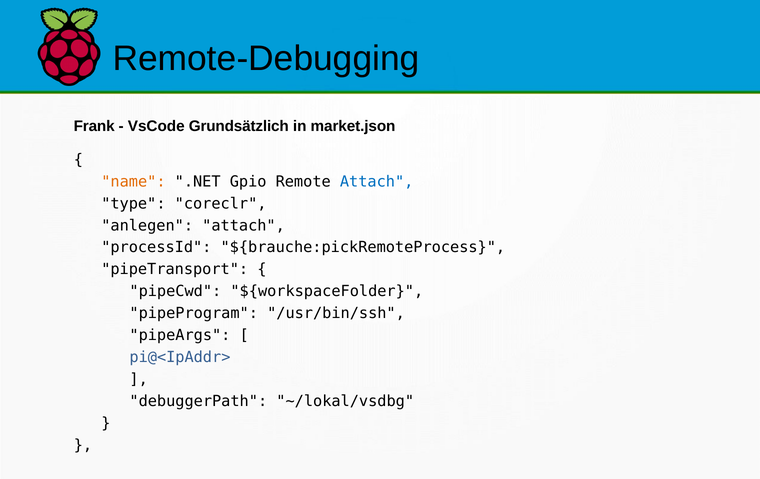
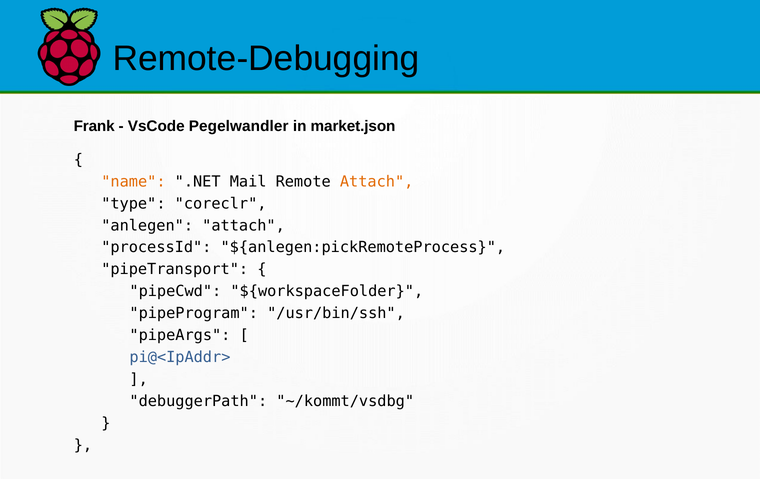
Grundsätzlich: Grundsätzlich -> Pegelwandler
Gpio: Gpio -> Mail
Attach at (377, 181) colour: blue -> orange
${brauche:pickRemoteProcess: ${brauche:pickRemoteProcess -> ${anlegen:pickRemoteProcess
~/lokal/vsdbg: ~/lokal/vsdbg -> ~/kommt/vsdbg
